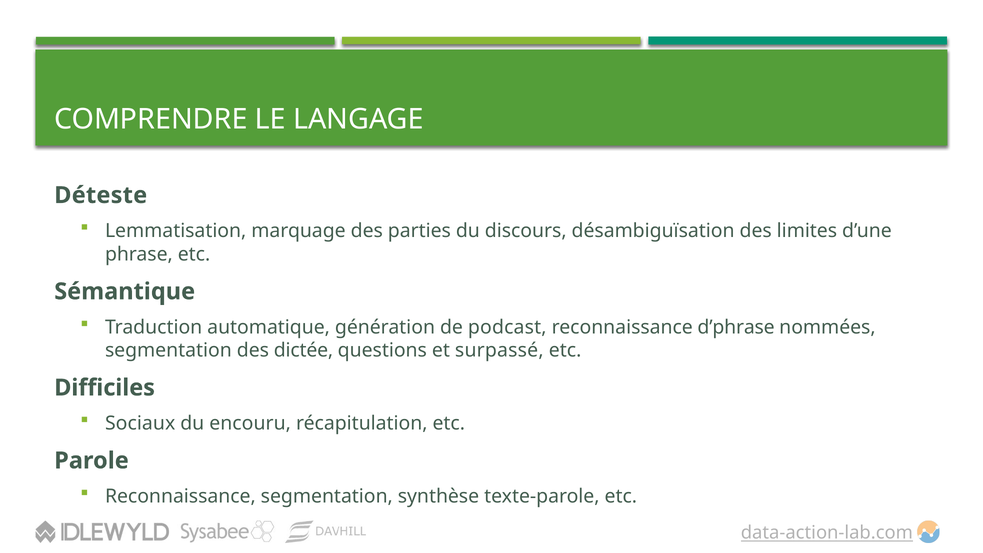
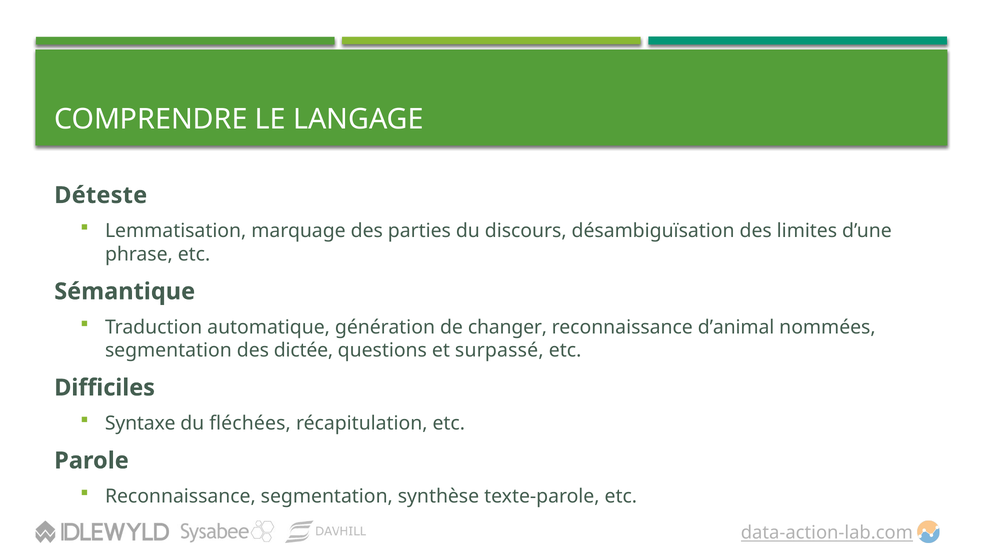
podcast: podcast -> changer
d’phrase: d’phrase -> d’animal
Sociaux: Sociaux -> Syntaxe
encouru: encouru -> fléchées
